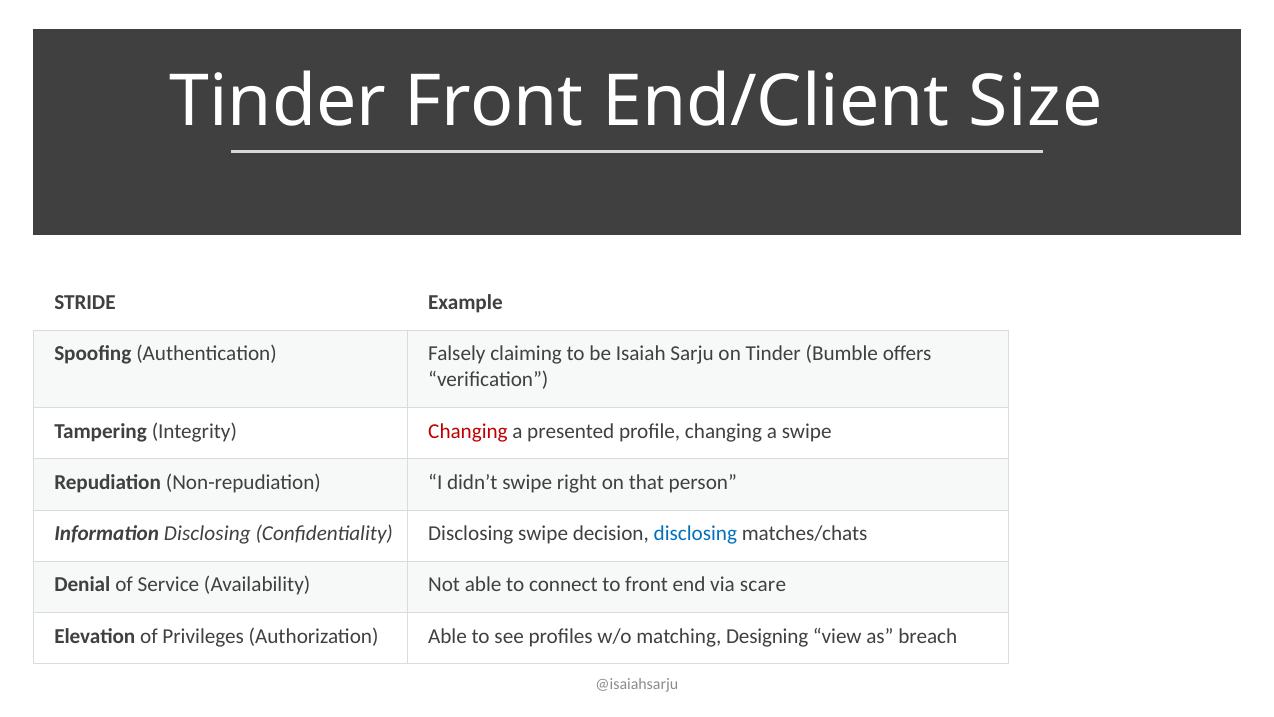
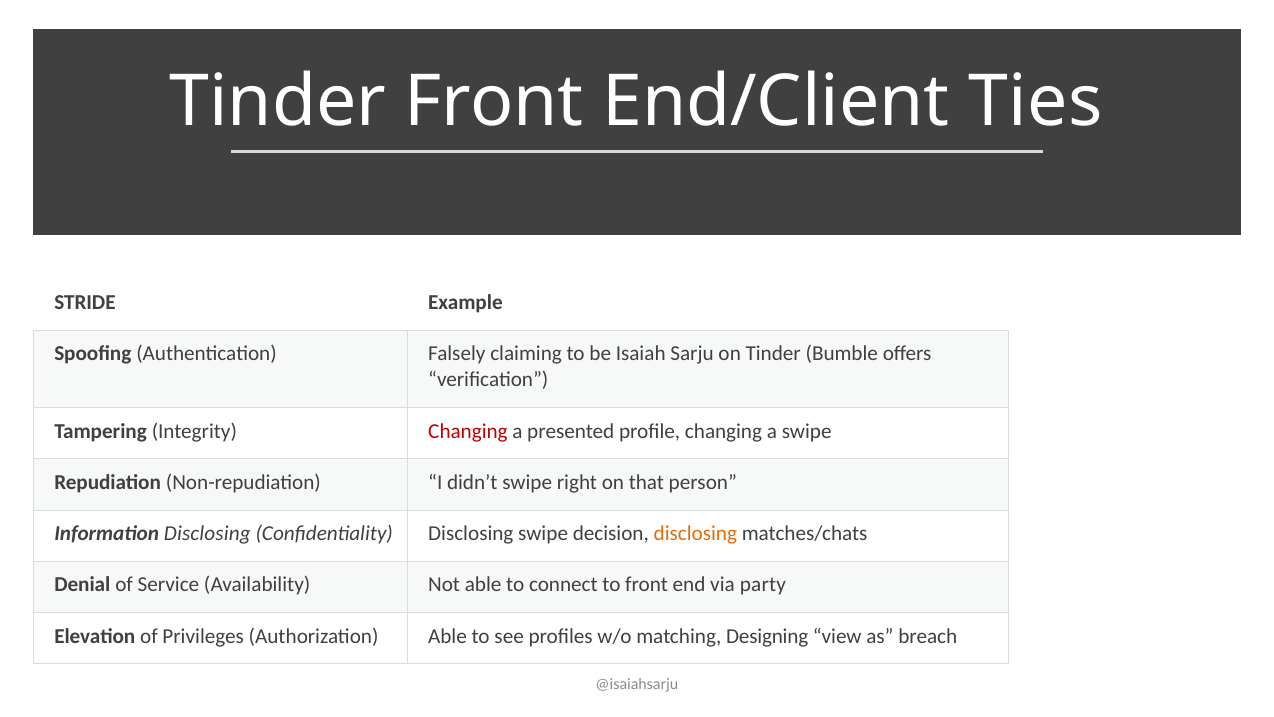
Size: Size -> Ties
disclosing at (695, 533) colour: blue -> orange
scare: scare -> party
